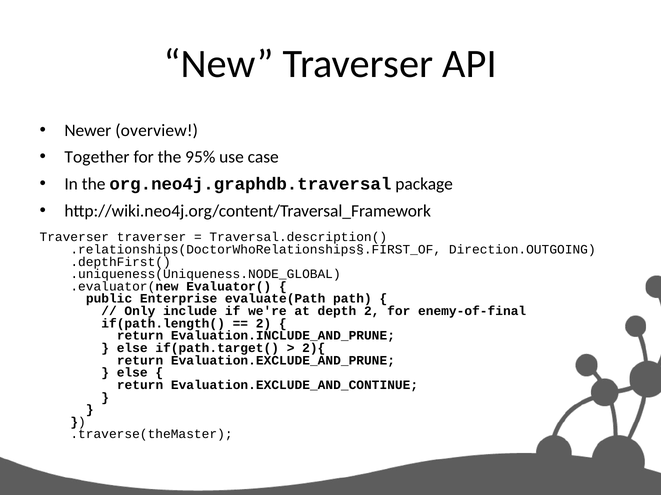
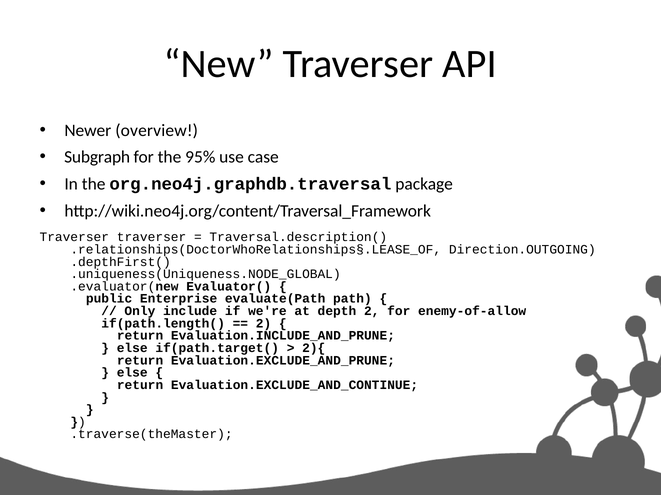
Together: Together -> Subgraph
.relationships(DoctorWhoRelationships§.FIRST_OF: .relationships(DoctorWhoRelationships§.FIRST_OF -> .relationships(DoctorWhoRelationships§.LEASE_OF
enemy-of-final: enemy-of-final -> enemy-of-allow
